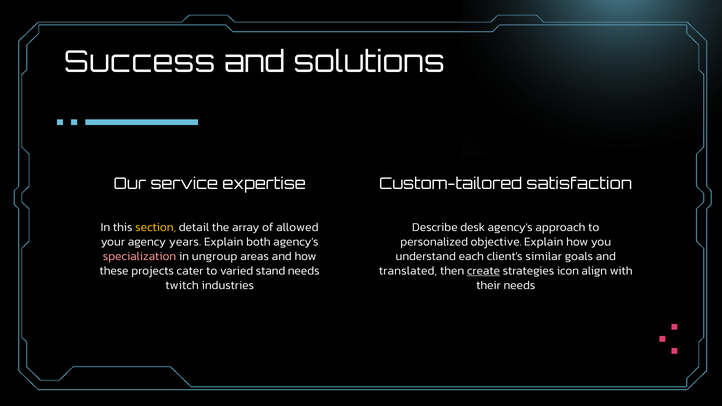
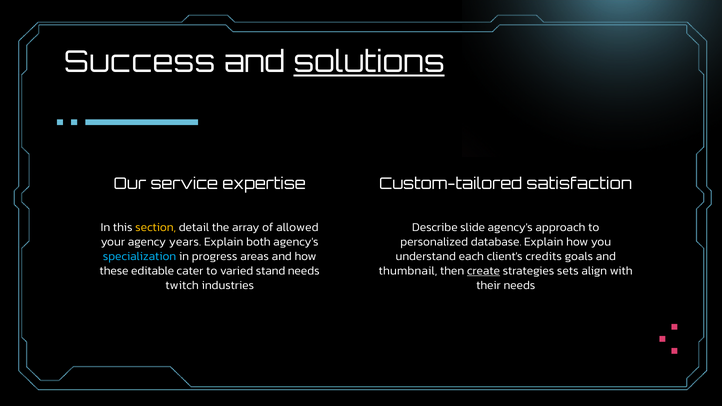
solutions underline: none -> present
desk: desk -> slide
objective: objective -> database
specialization colour: pink -> light blue
ungroup: ungroup -> progress
similar: similar -> credits
projects: projects -> editable
translated: translated -> thumbnail
icon: icon -> sets
